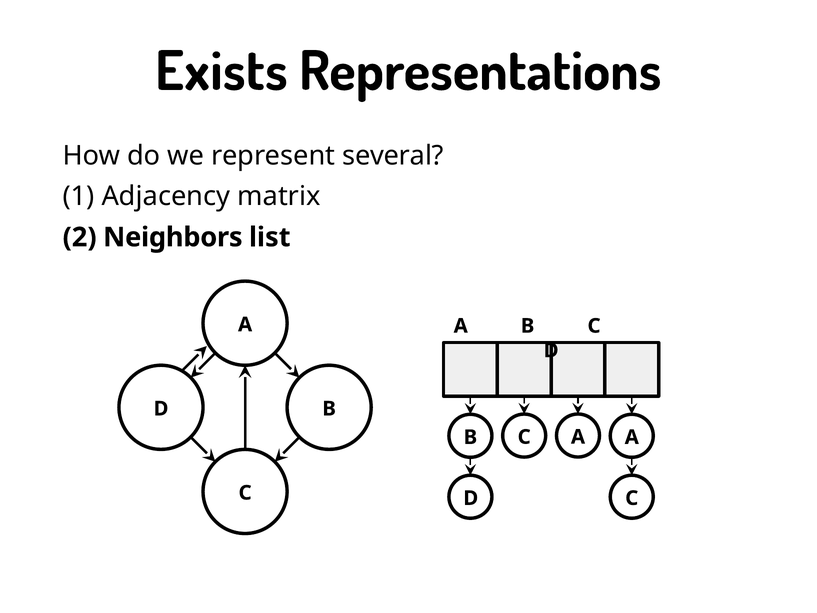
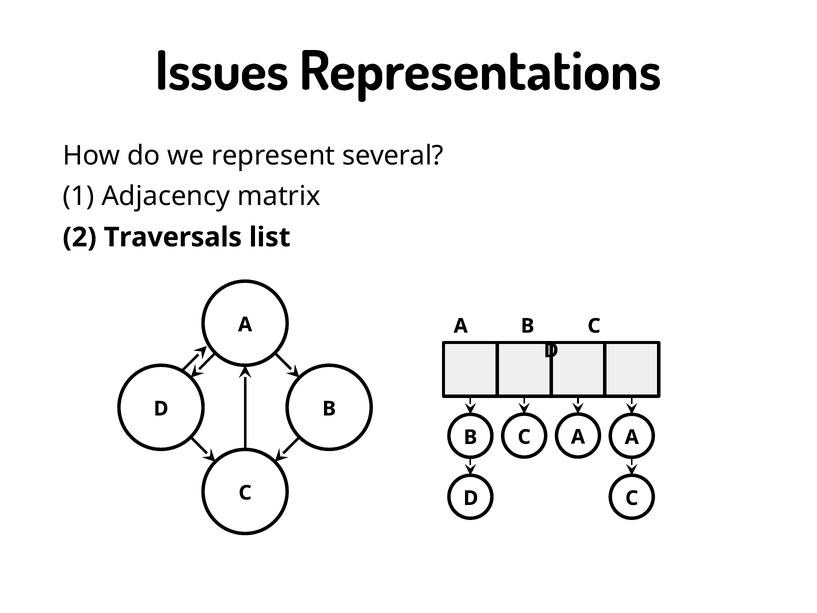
Exists: Exists -> Issues
Neighbors: Neighbors -> Traversals
